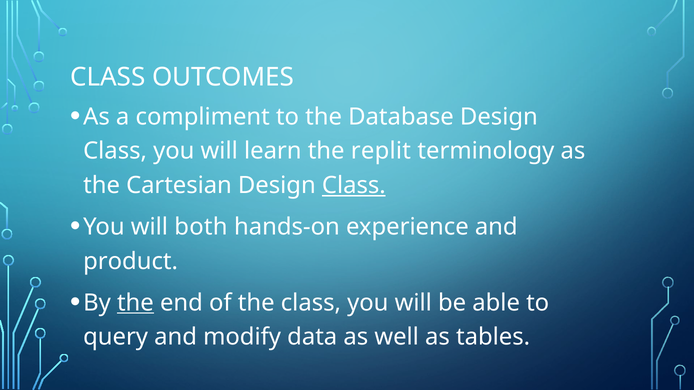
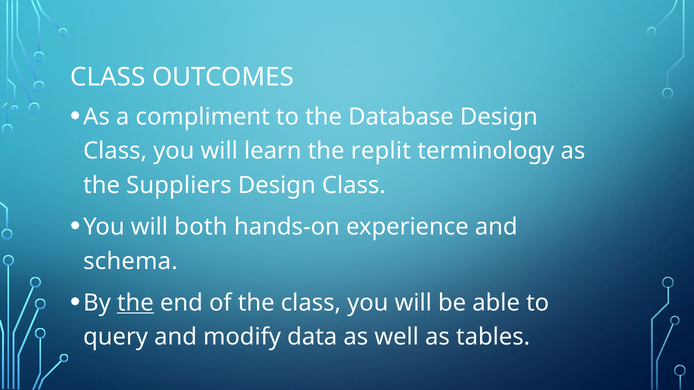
Cartesian: Cartesian -> Suppliers
Class at (354, 186) underline: present -> none
product: product -> schema
